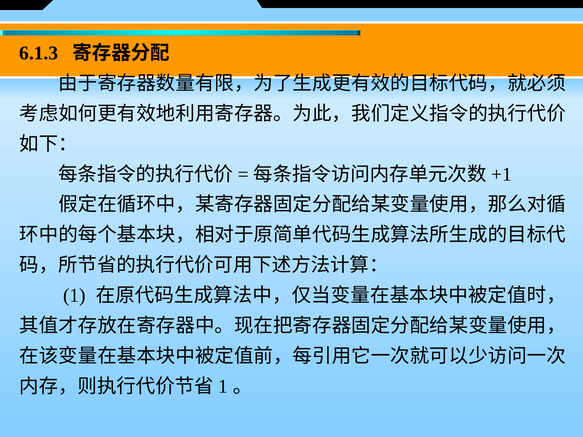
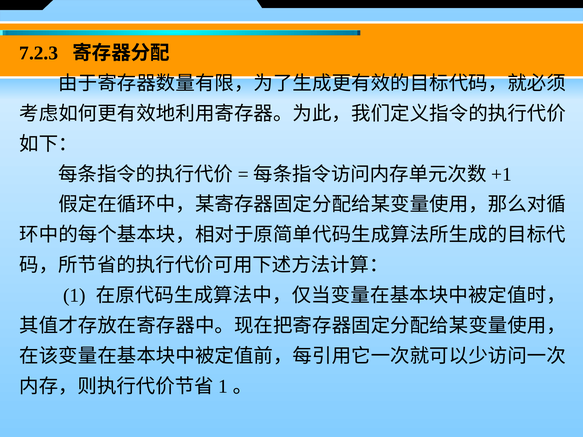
6.1.3: 6.1.3 -> 7.2.3
